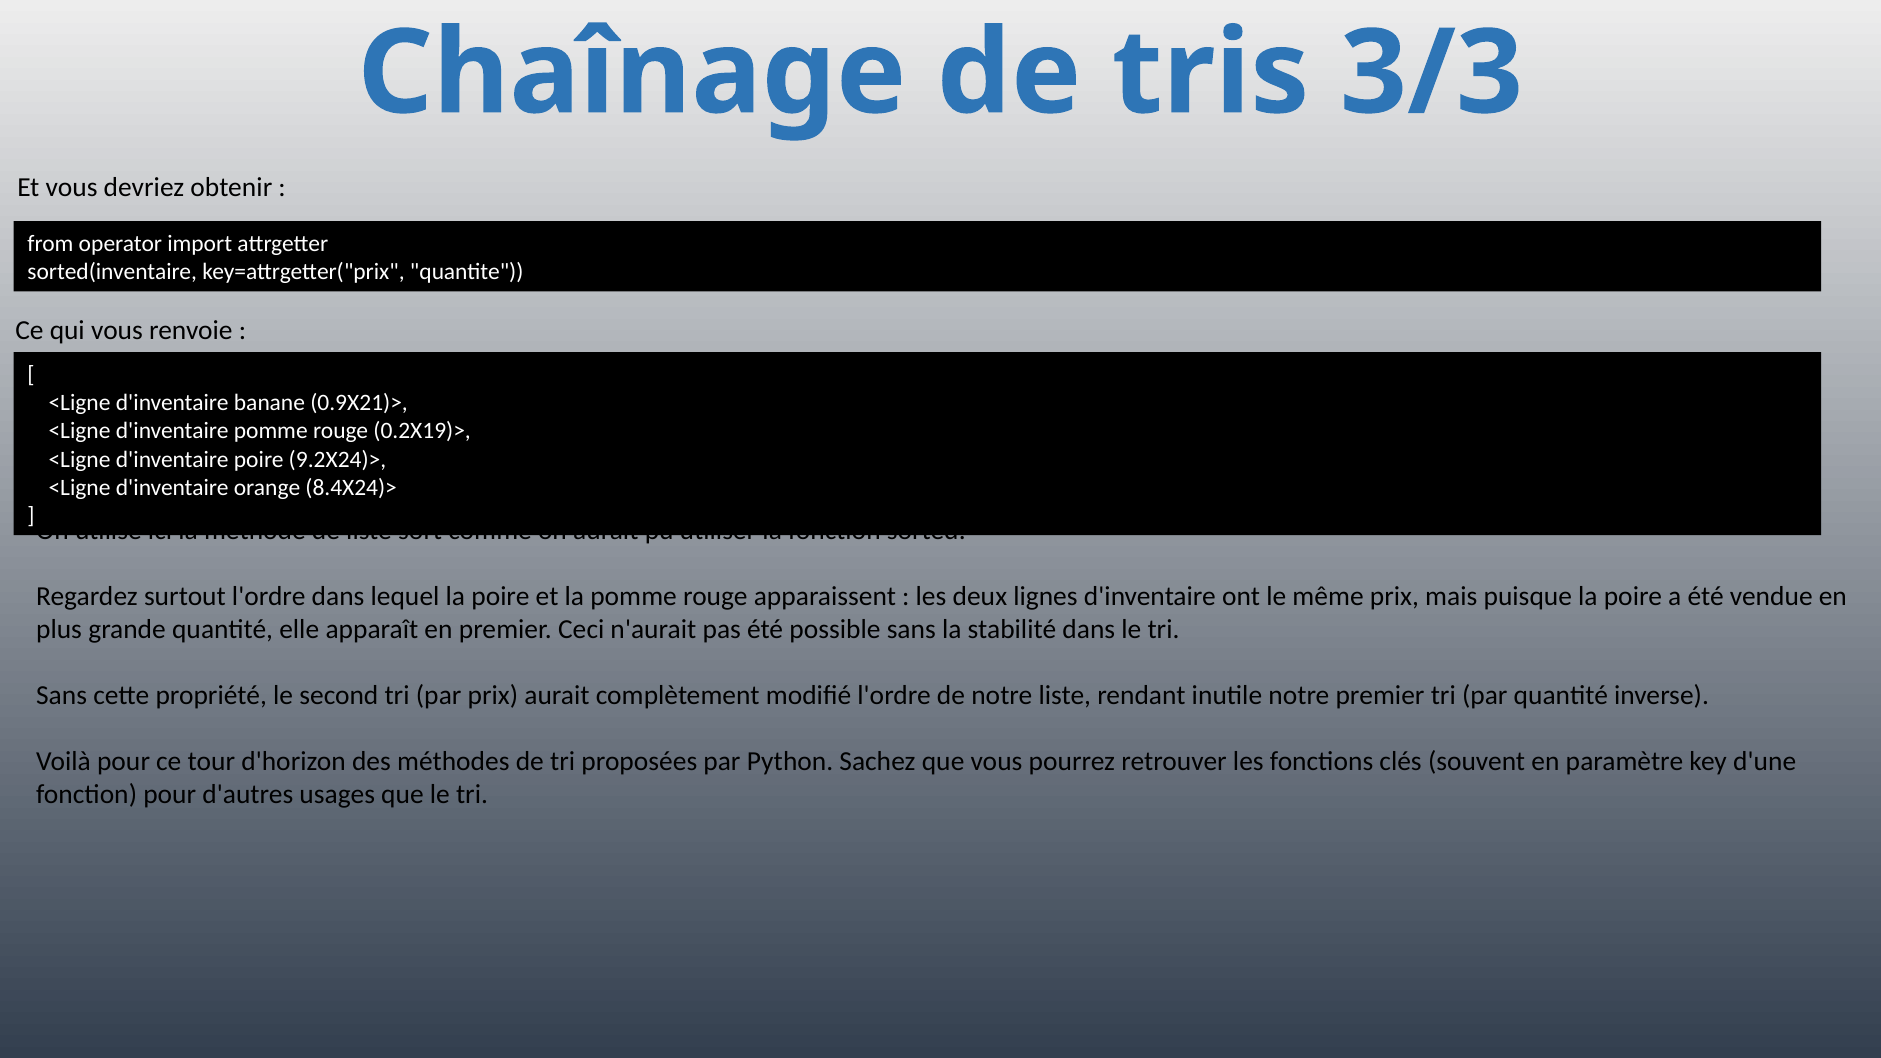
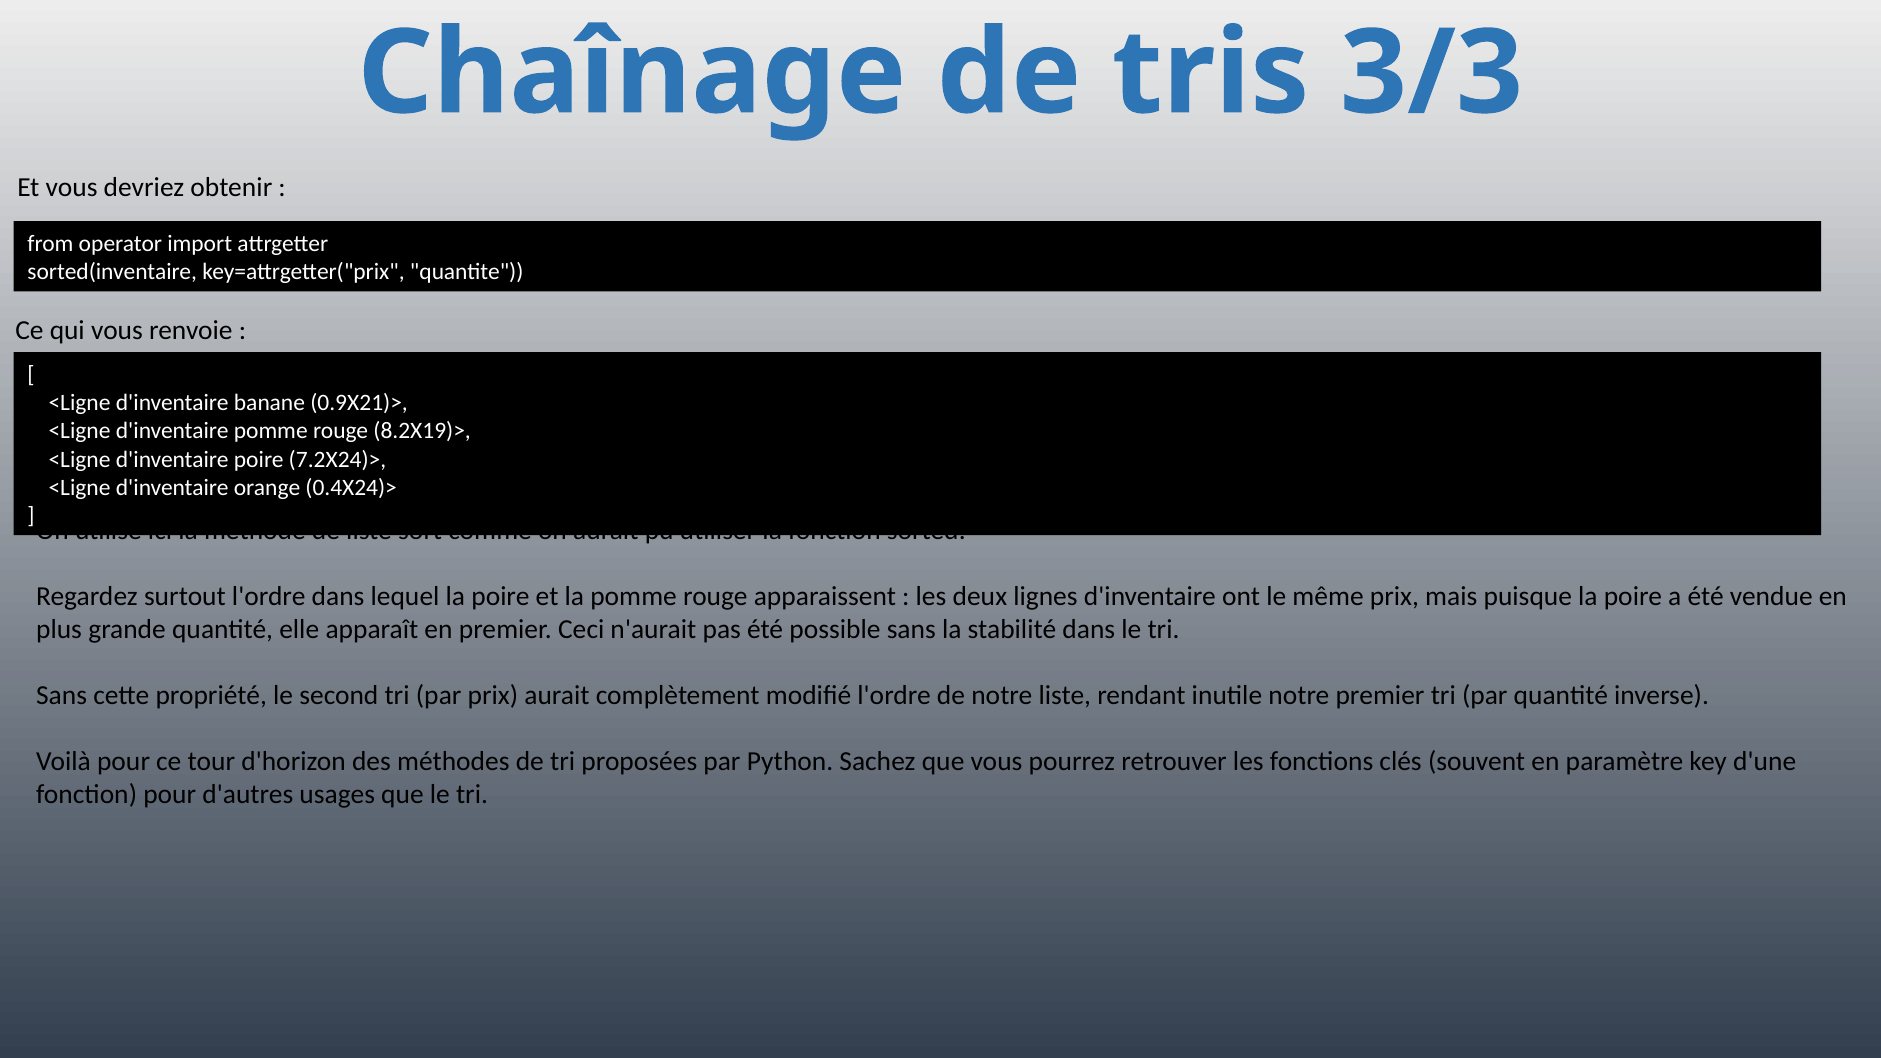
0.2X19)>: 0.2X19)> -> 8.2X19)>
9.2X24)>: 9.2X24)> -> 7.2X24)>
8.4X24)>: 8.4X24)> -> 0.4X24)>
